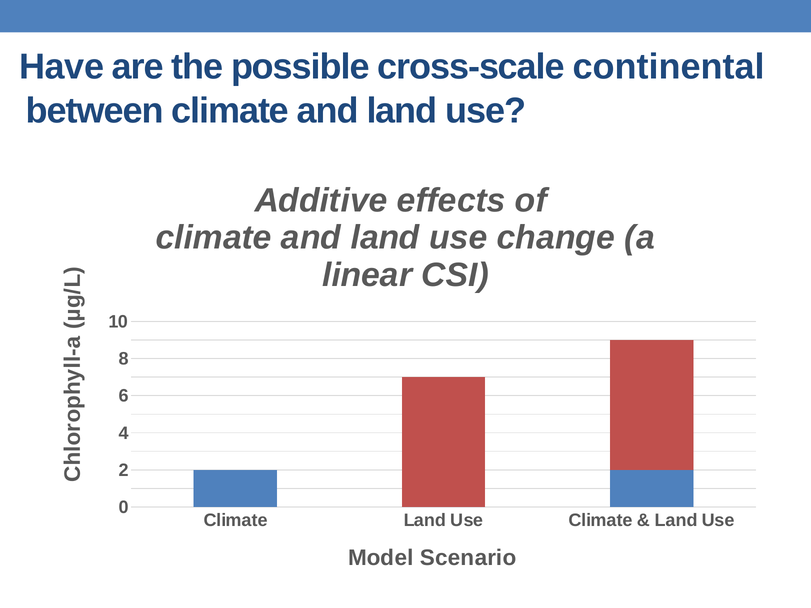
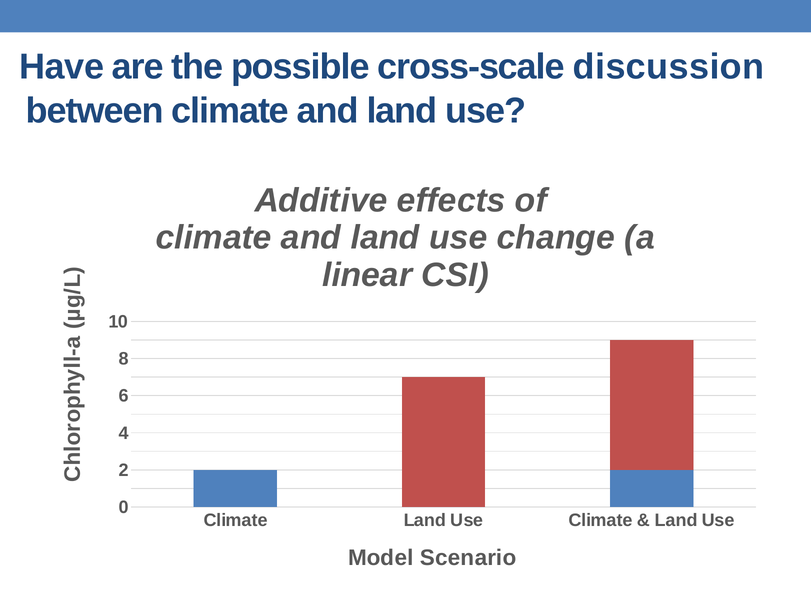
continental: continental -> discussion
